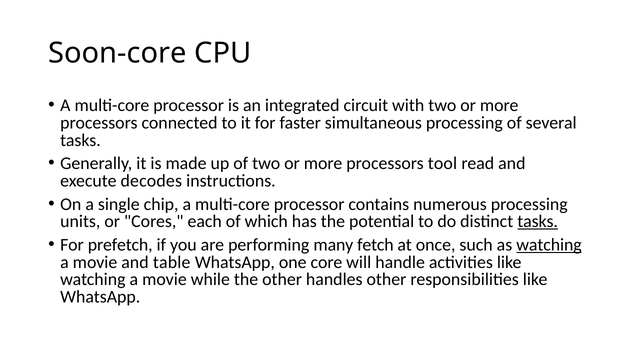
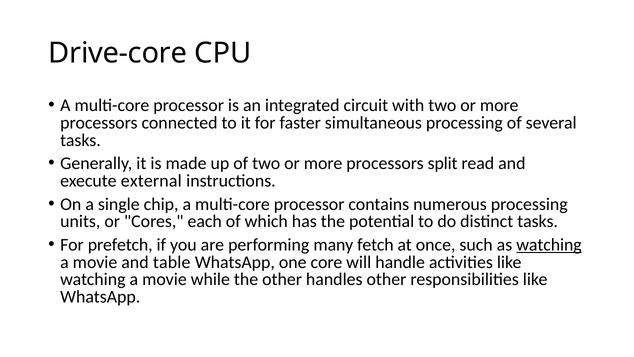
Soon-core: Soon-core -> Drive-core
tool: tool -> split
decodes: decodes -> external
tasks at (538, 221) underline: present -> none
